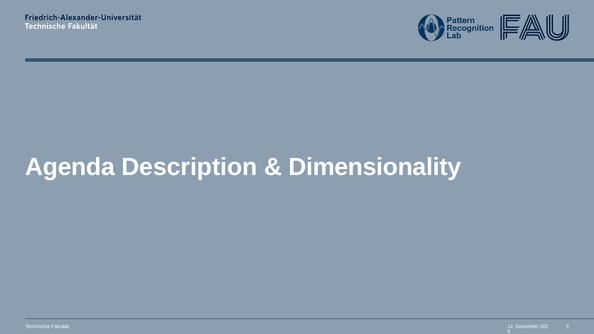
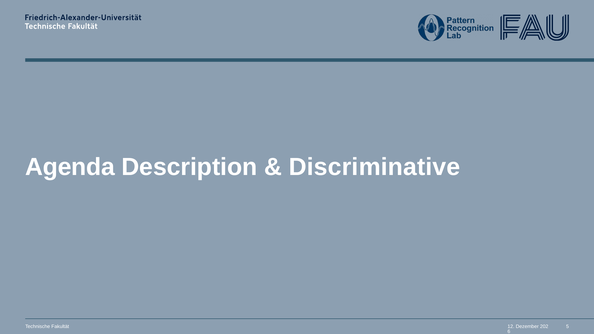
Dimensionality: Dimensionality -> Discriminative
